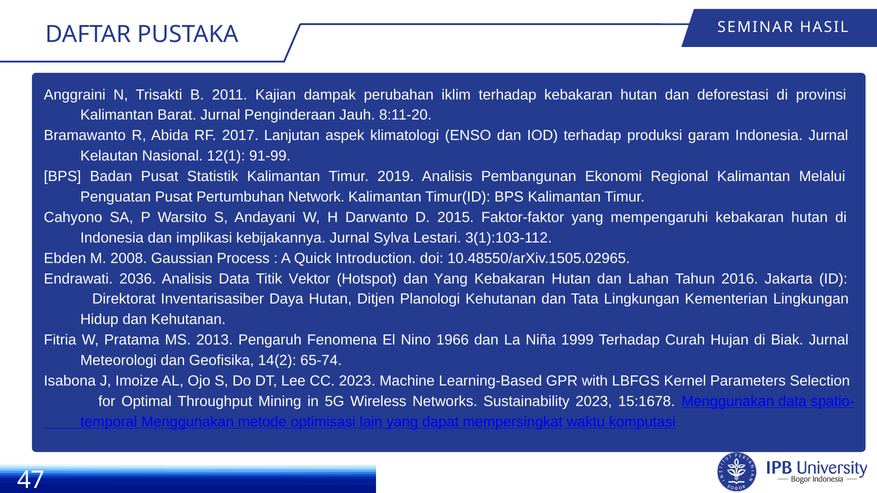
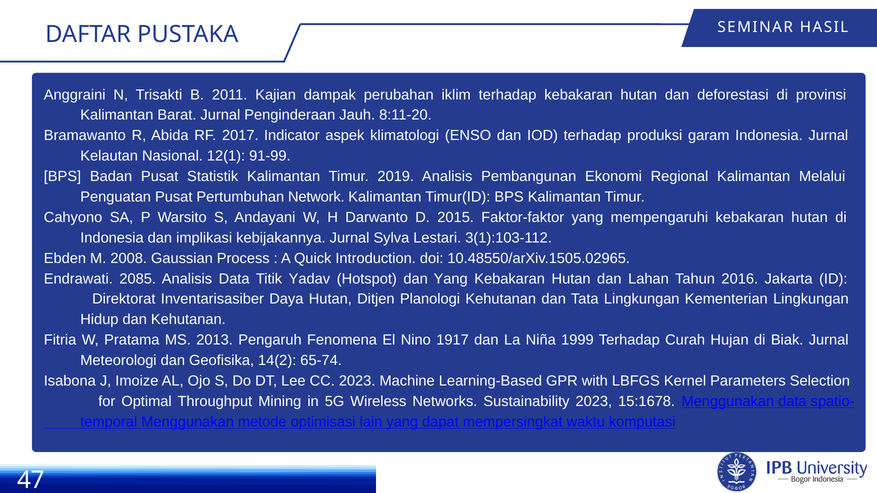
Lanjutan: Lanjutan -> Indicator
2036: 2036 -> 2085
Vektor: Vektor -> Yadav
1966: 1966 -> 1917
